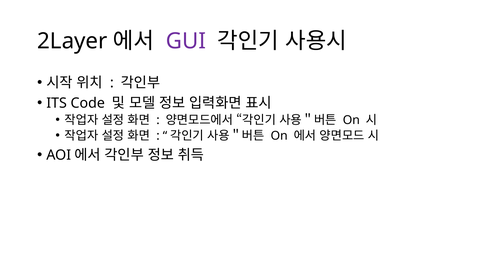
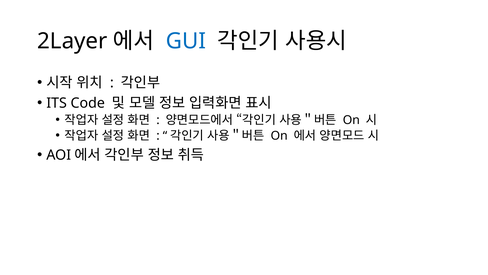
GUI colour: purple -> blue
